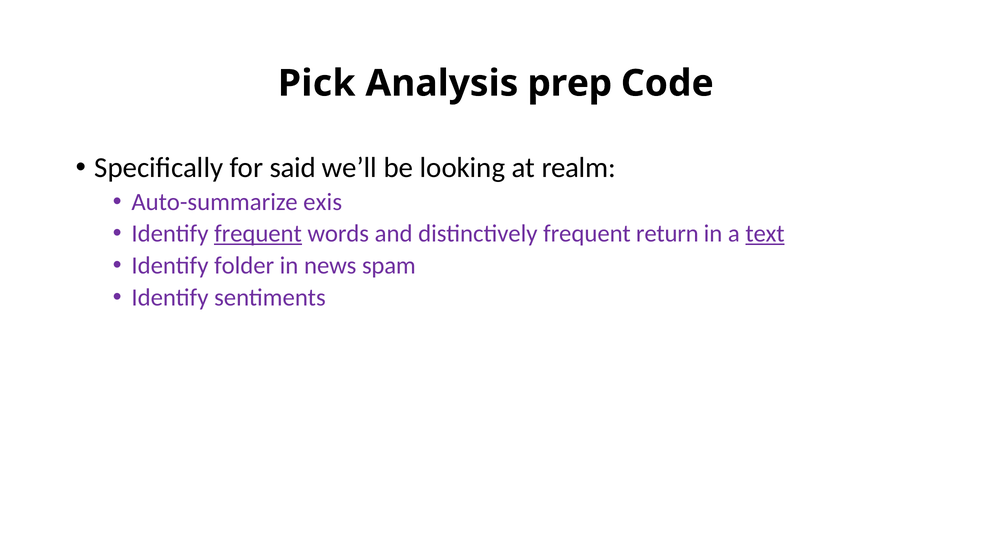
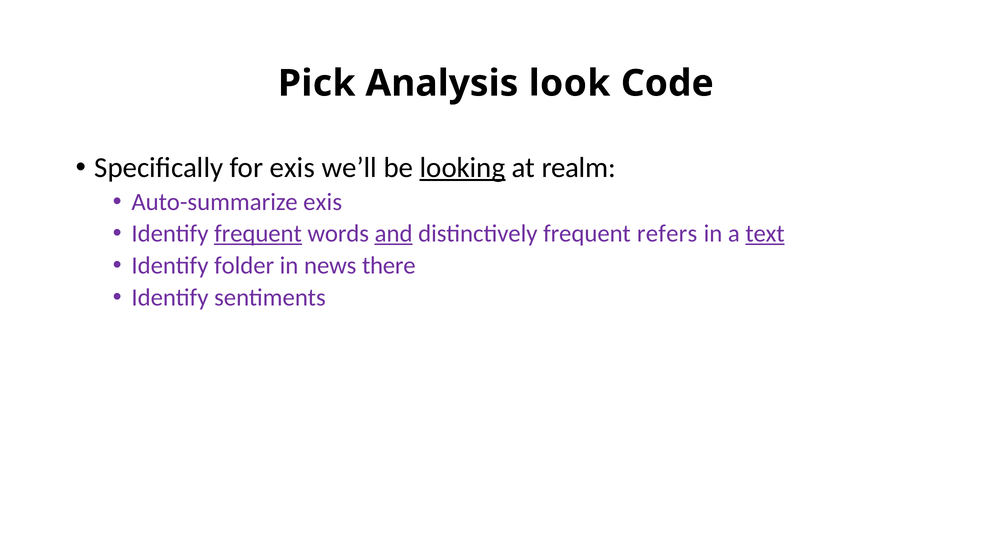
prep: prep -> look
for said: said -> exis
looking underline: none -> present
and underline: none -> present
return: return -> refers
spam: spam -> there
